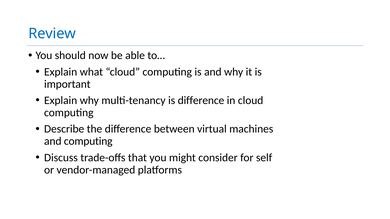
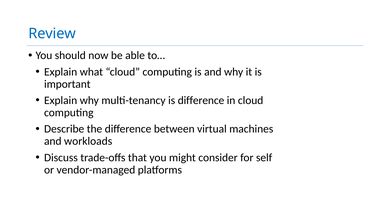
and computing: computing -> workloads
